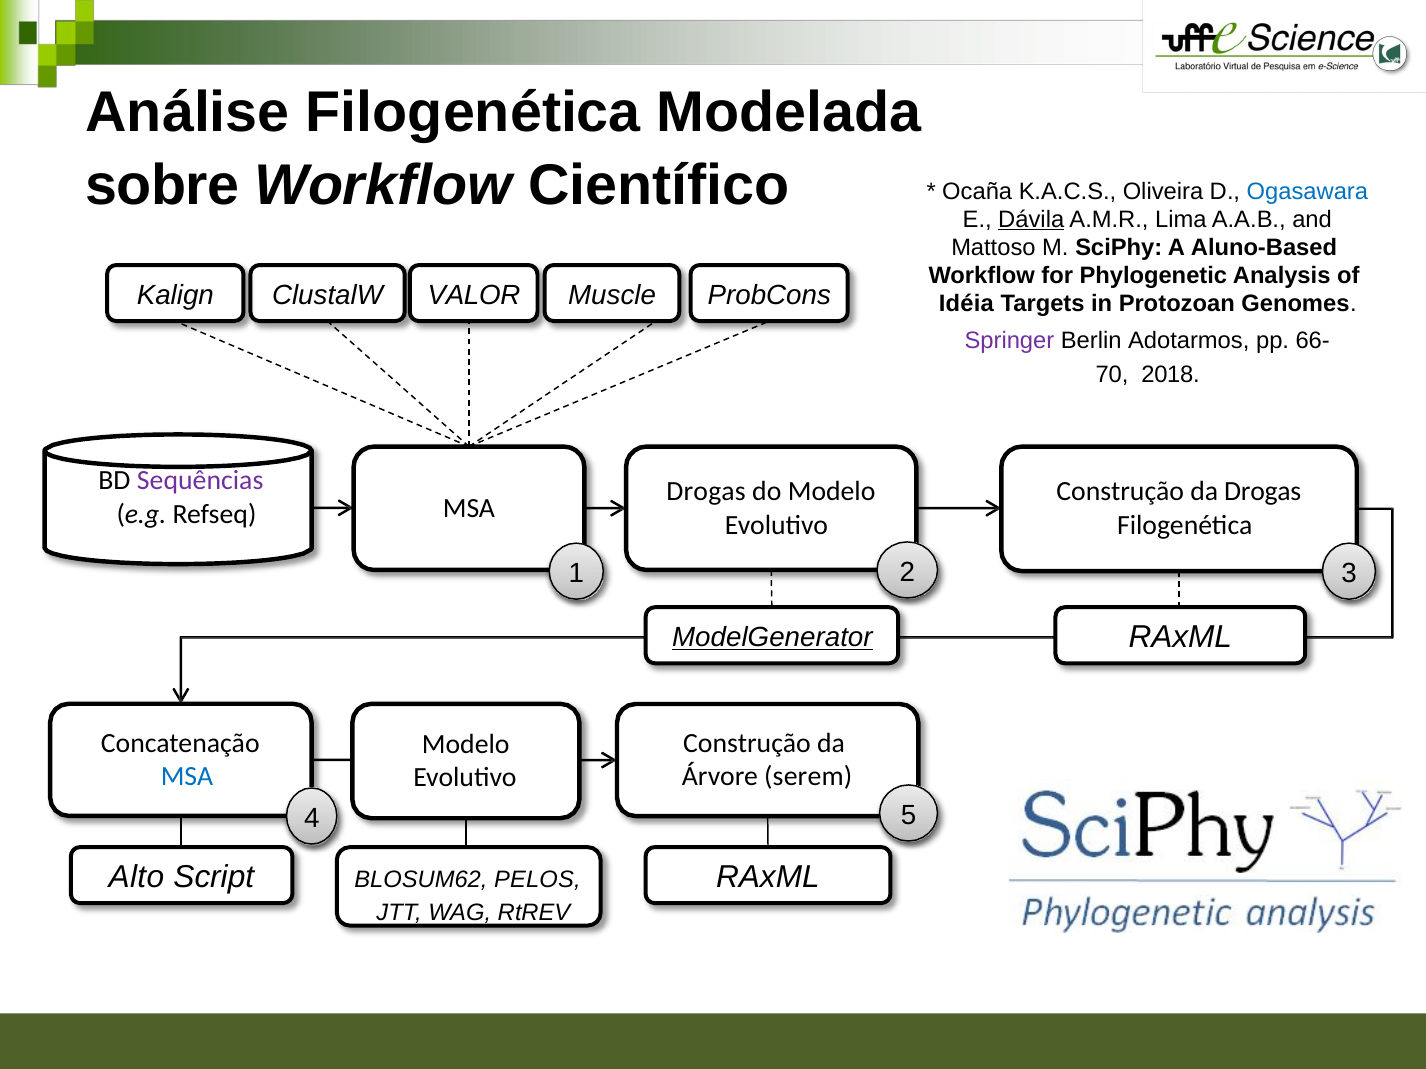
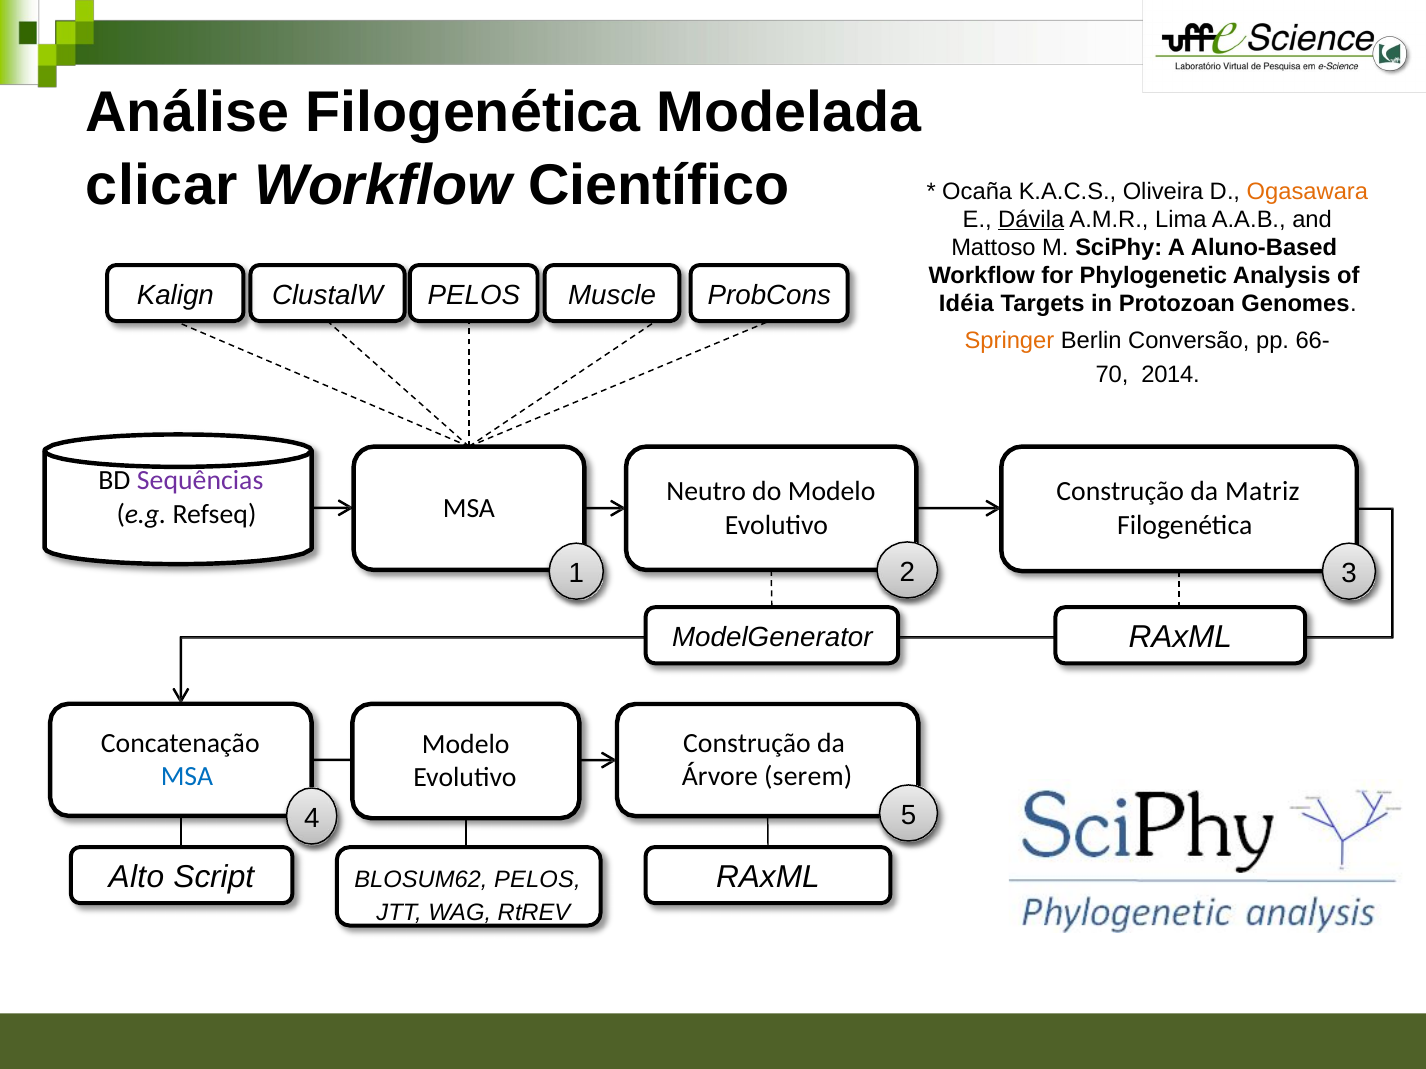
sobre: sobre -> clicar
Ogasawara colour: blue -> orange
VALOR at (474, 295): VALOR -> PELOS
Springer colour: purple -> orange
Adotarmos: Adotarmos -> Conversão
2018: 2018 -> 2014
Drogas at (706, 492): Drogas -> Neutro
da Drogas: Drogas -> Matriz
ModelGenerator underline: present -> none
